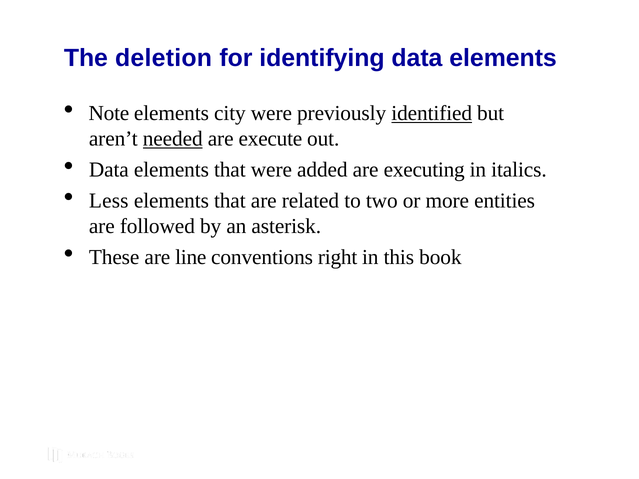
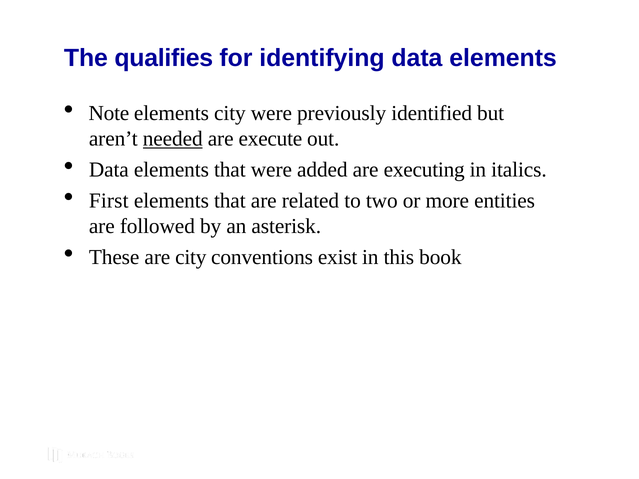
deletion: deletion -> qualifies
identified underline: present -> none
Less: Less -> First
are line: line -> city
right: right -> exist
